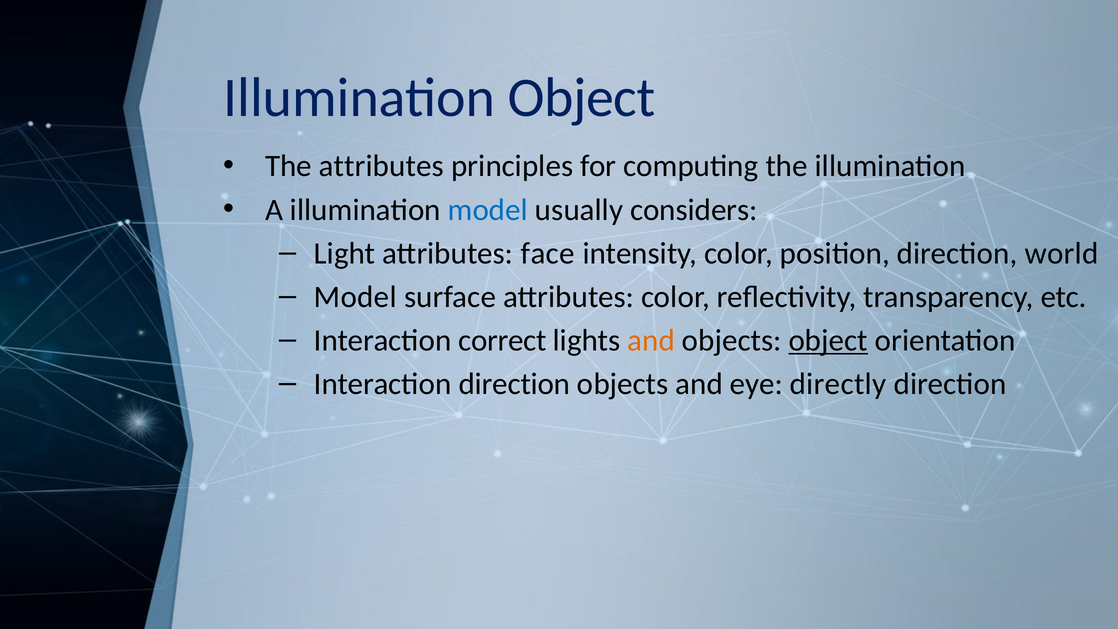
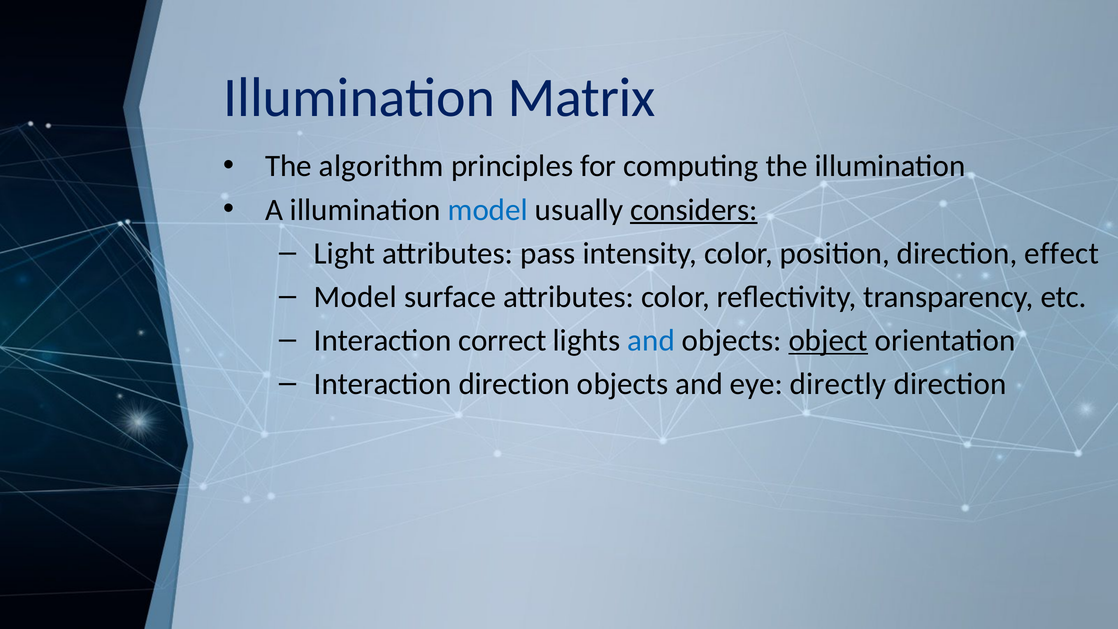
Illumination Object: Object -> Matrix
The attributes: attributes -> algorithm
considers underline: none -> present
face: face -> pass
world: world -> effect
and at (651, 340) colour: orange -> blue
